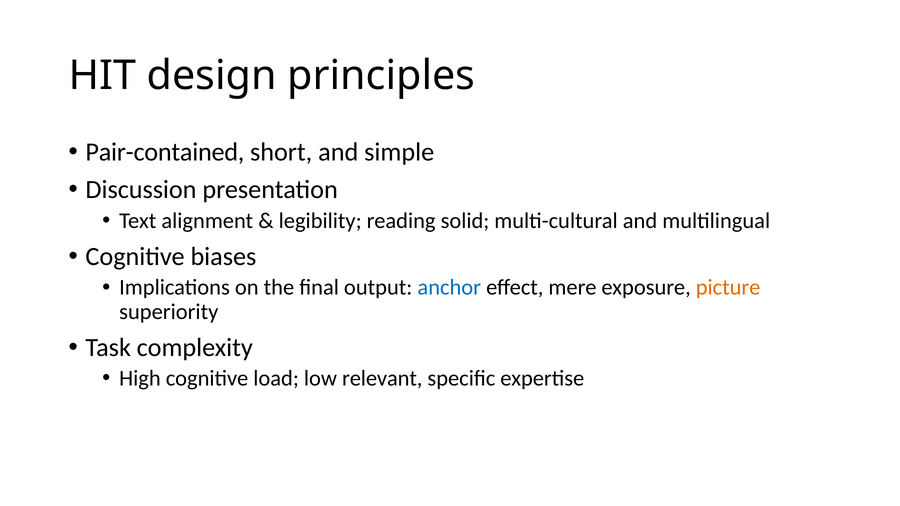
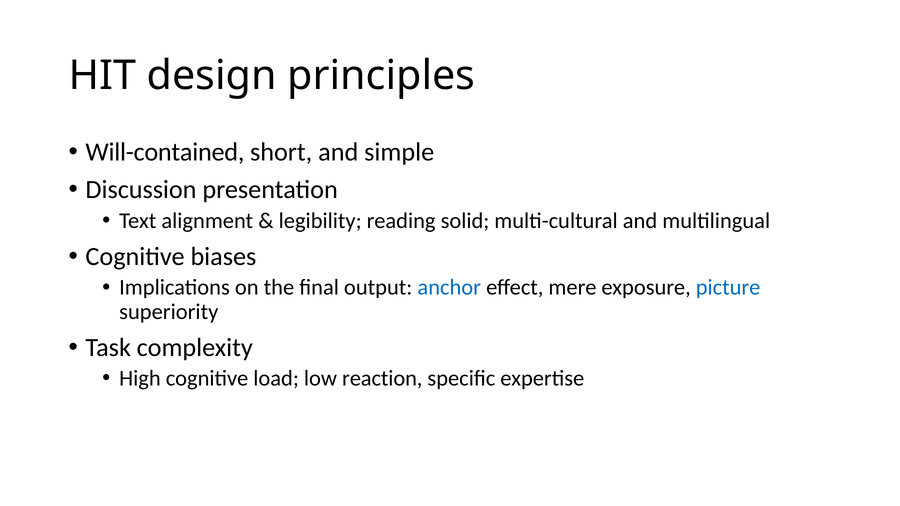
Pair-contained: Pair-contained -> Will-contained
picture colour: orange -> blue
relevant: relevant -> reaction
